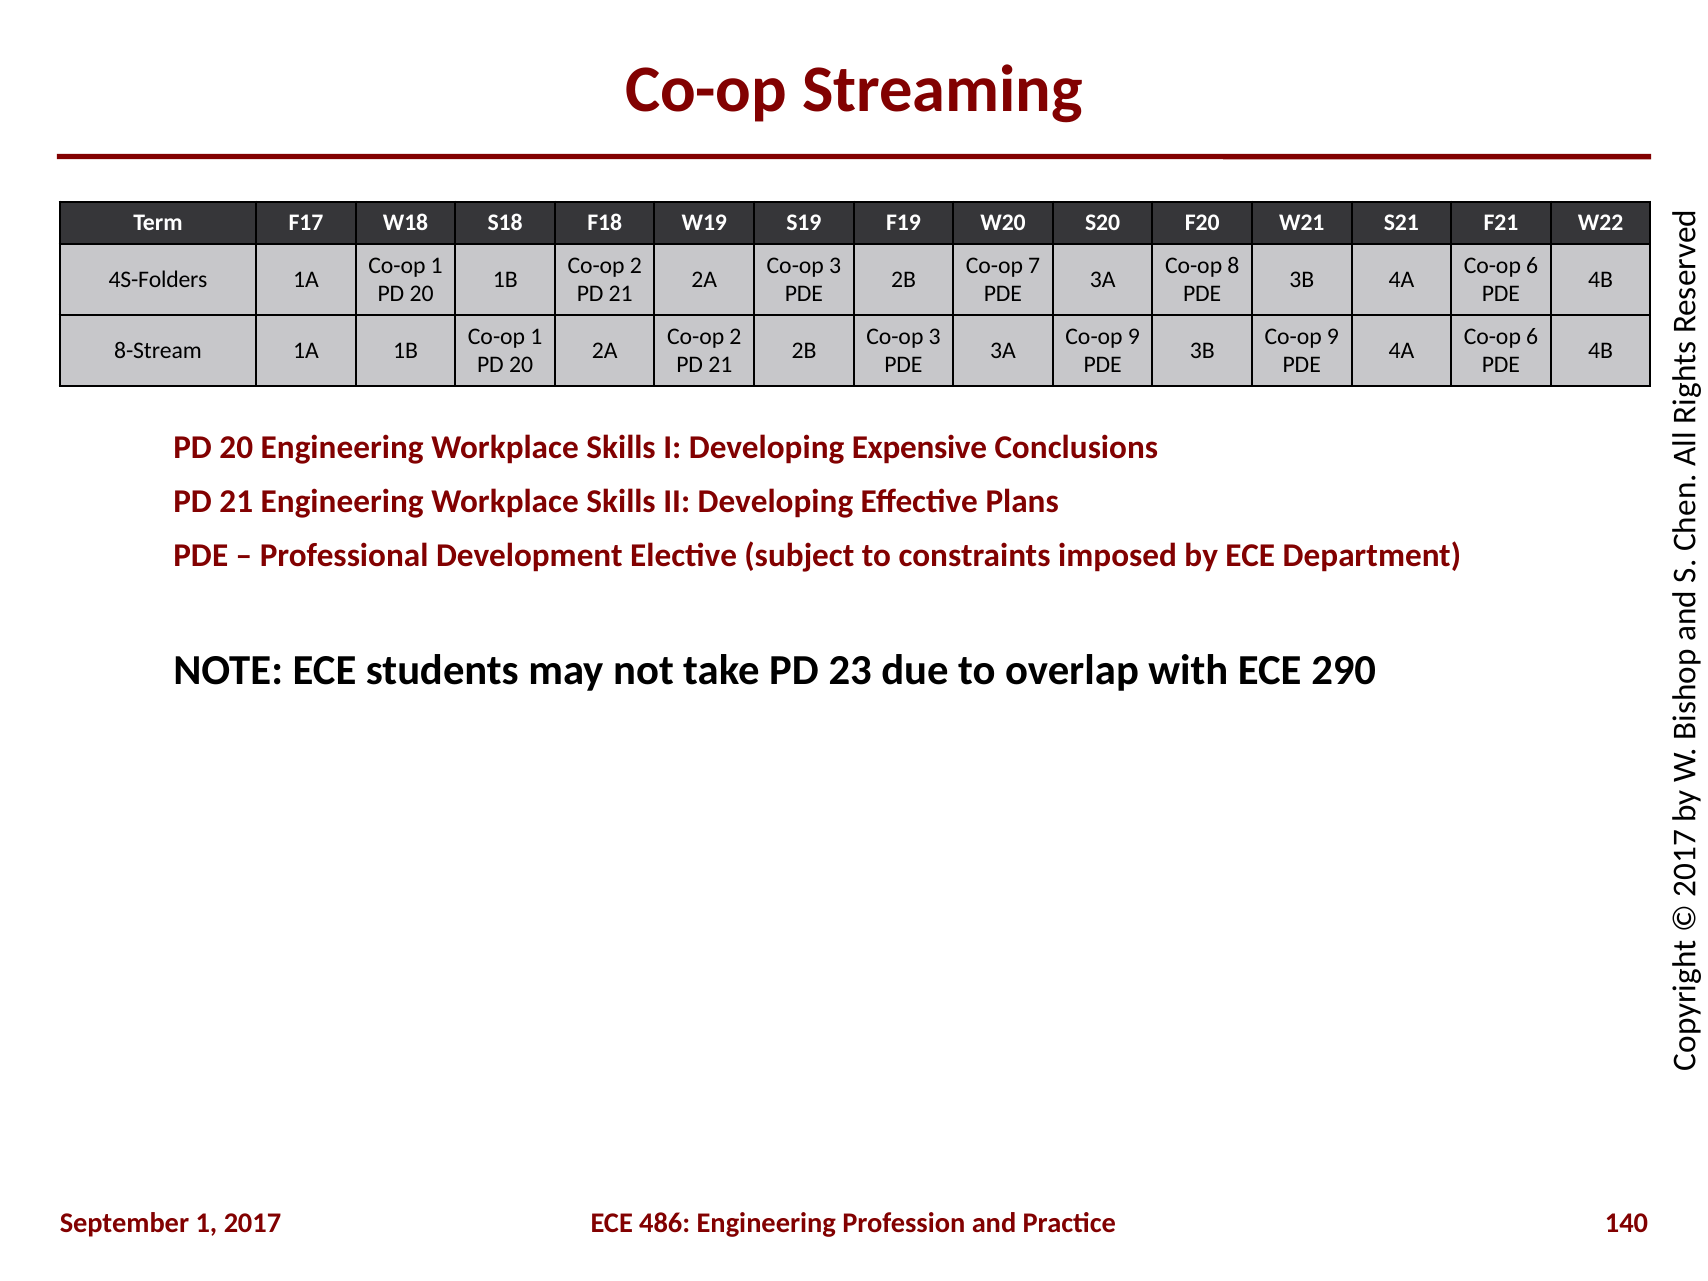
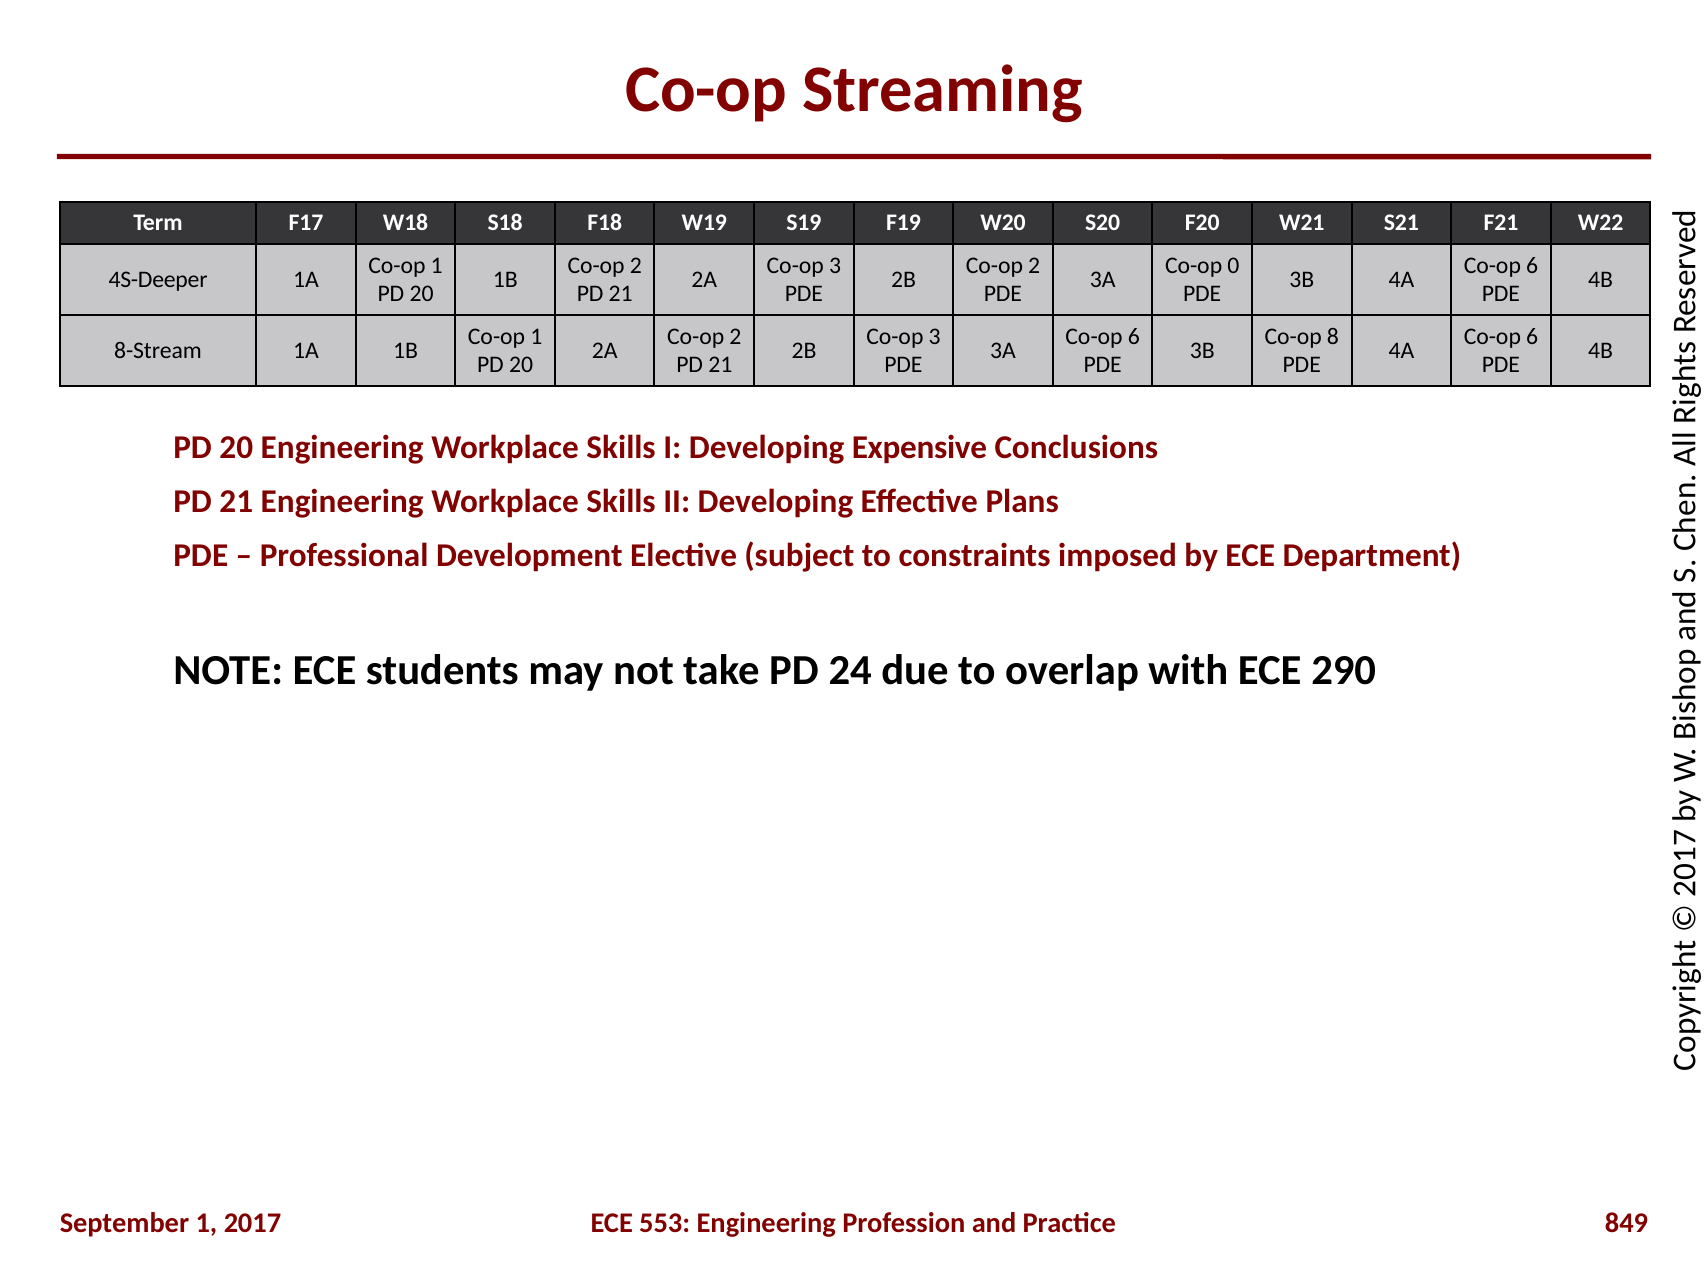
7 at (1034, 265): 7 -> 2
Co-op 8: 8 -> 0
4S-Folders: 4S-Folders -> 4S-Deeper
9 at (1134, 336): 9 -> 6
9 at (1333, 336): 9 -> 8
23: 23 -> 24
486: 486 -> 553
140: 140 -> 849
